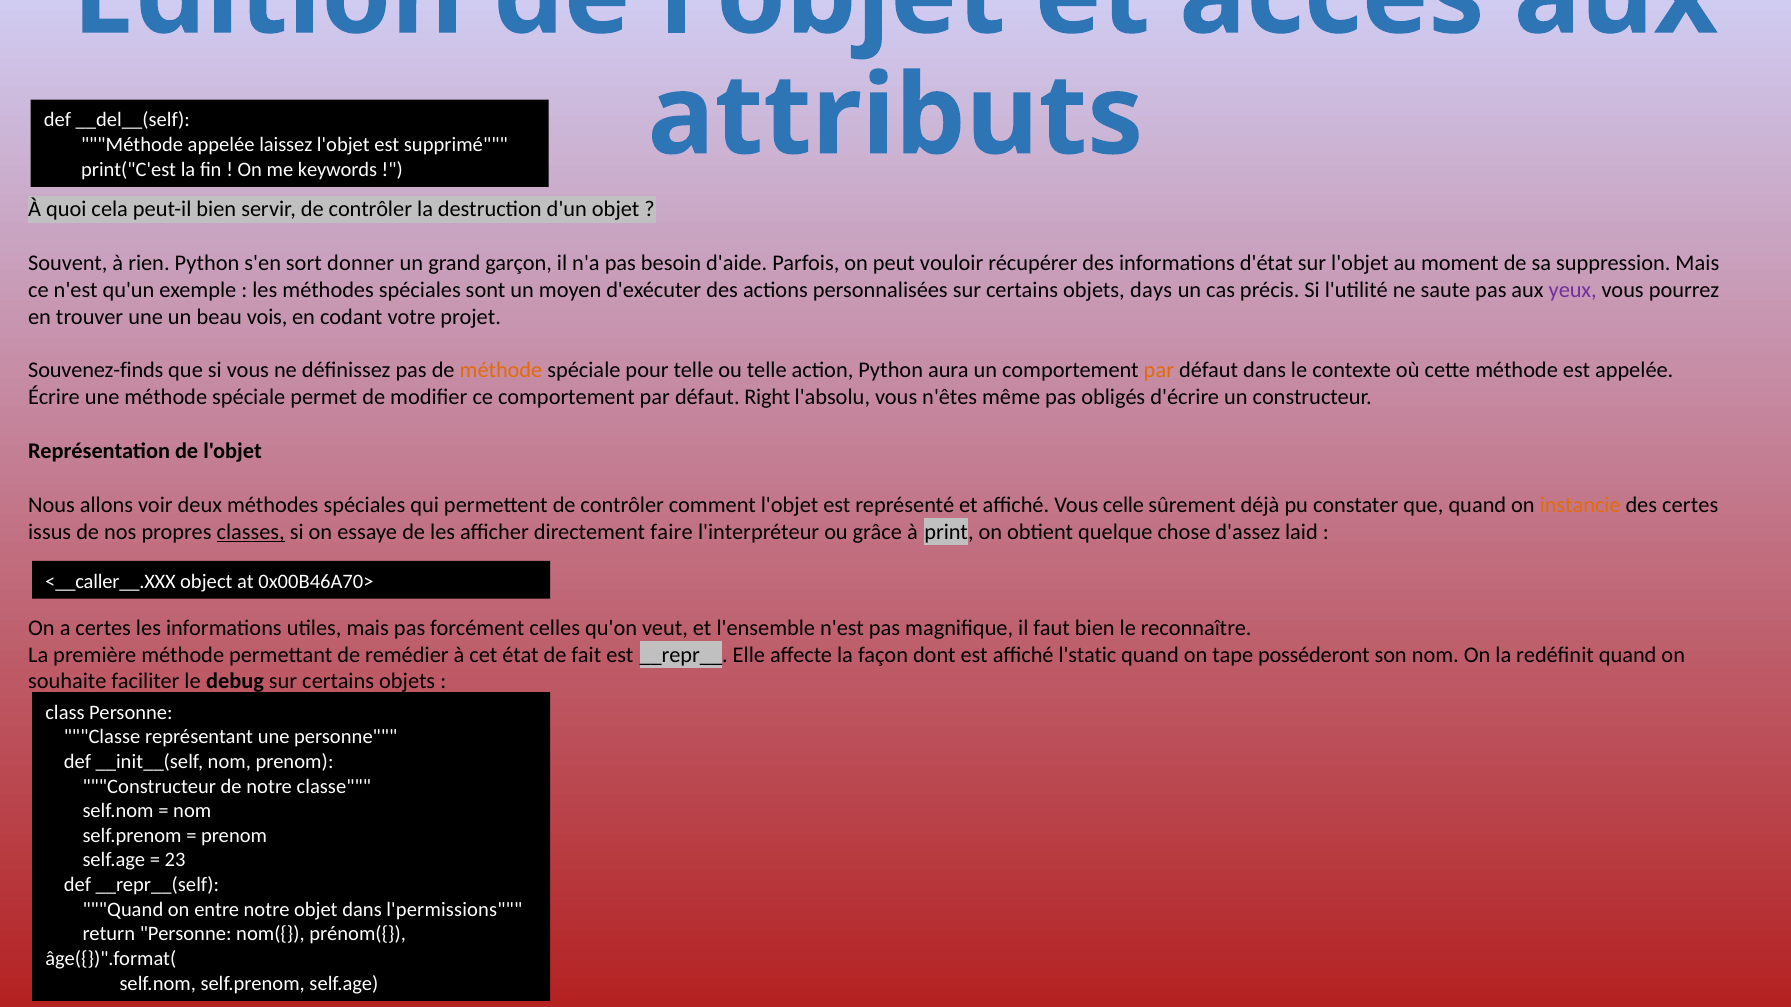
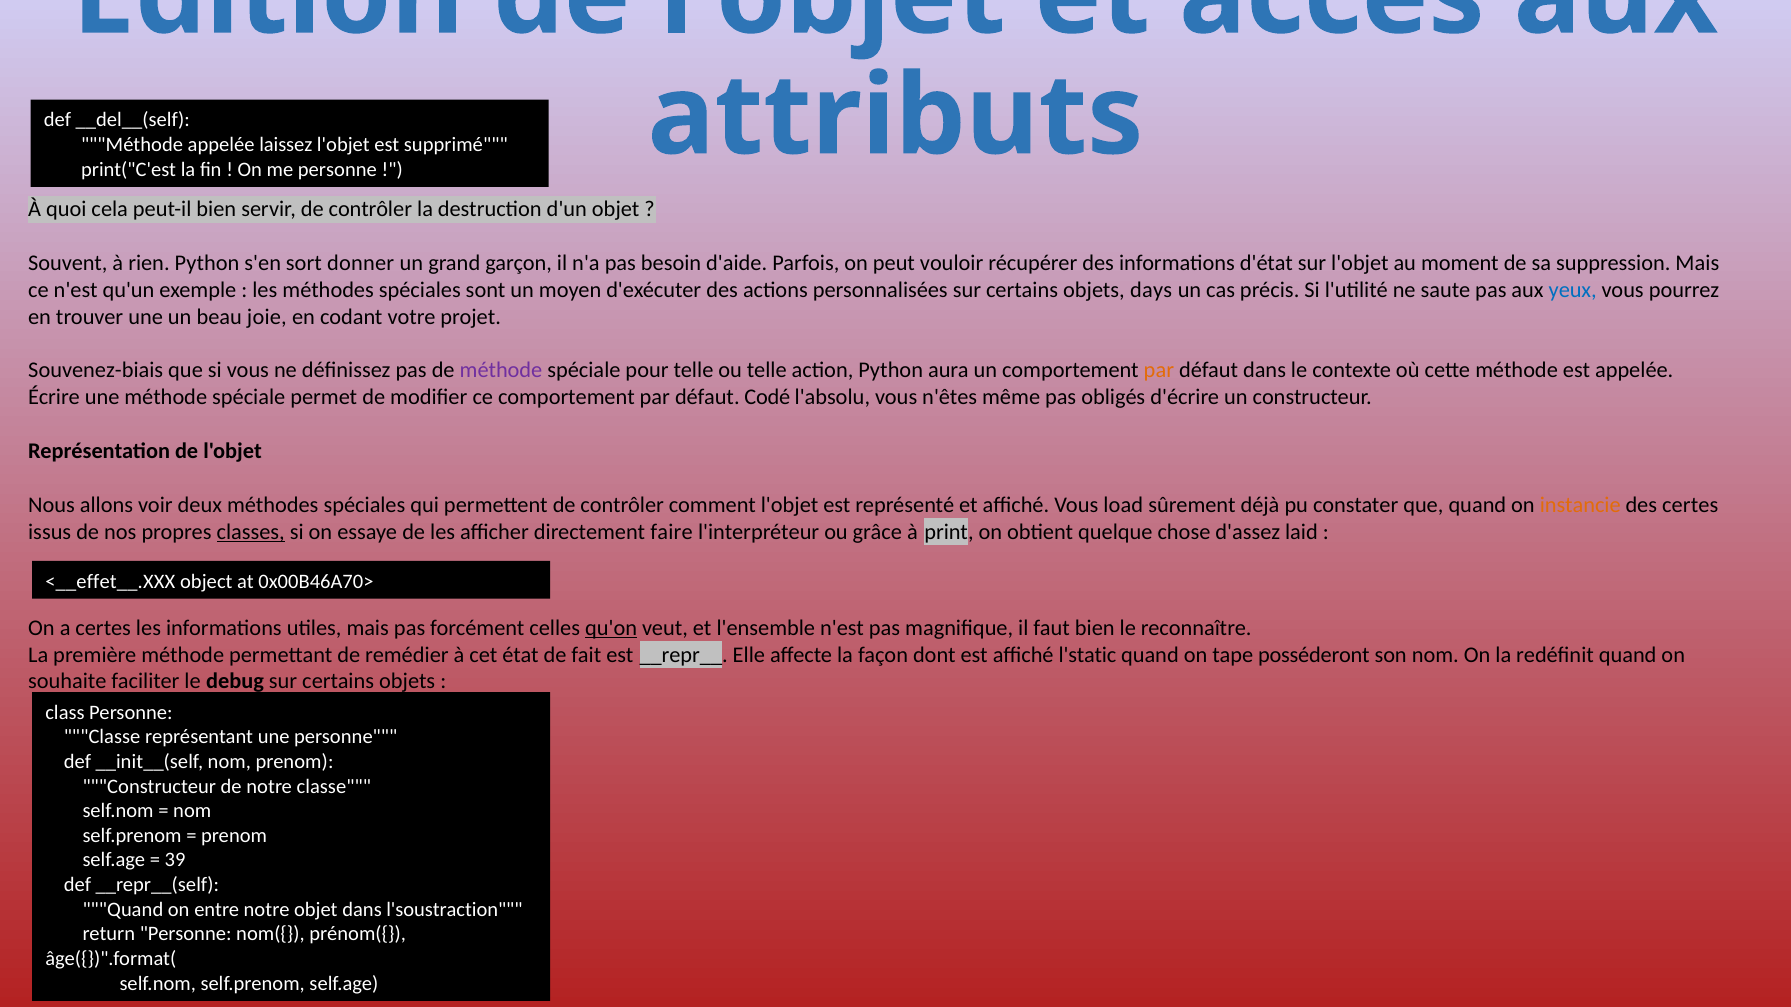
me keywords: keywords -> personne
yeux colour: purple -> blue
vois: vois -> joie
Souvenez-finds: Souvenez-finds -> Souvenez-biais
méthode at (501, 371) colour: orange -> purple
Right: Right -> Codé
celle: celle -> load
<__caller__.XXX: <__caller__.XXX -> <__effet__.XXX
qu'on underline: none -> present
23: 23 -> 39
l'permissions: l'permissions -> l'soustraction
